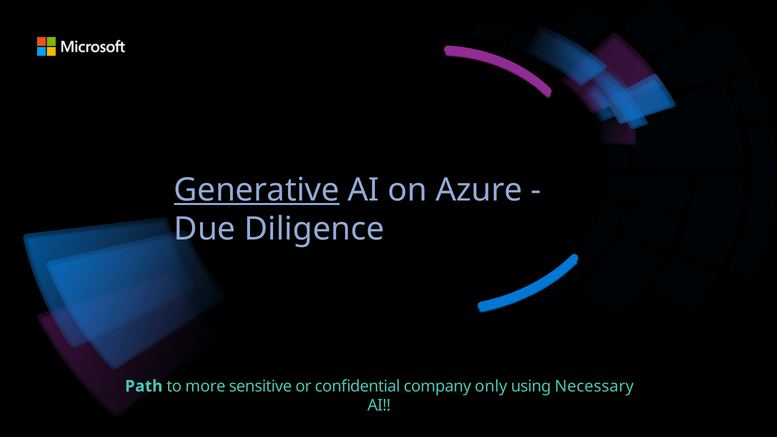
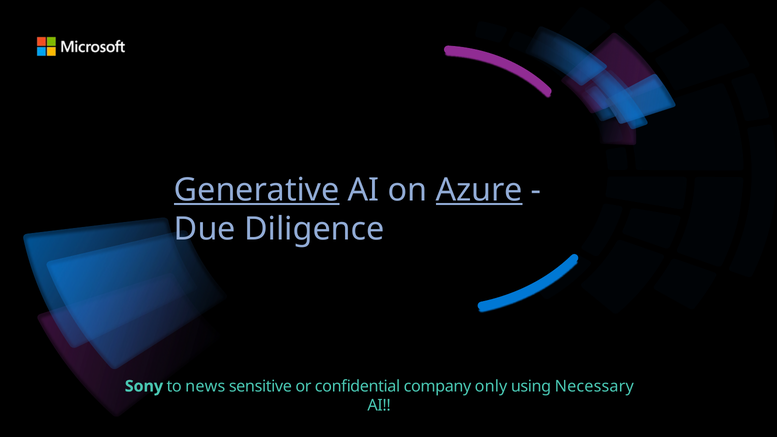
Azure underline: none -> present
Path: Path -> Sony
more: more -> news
